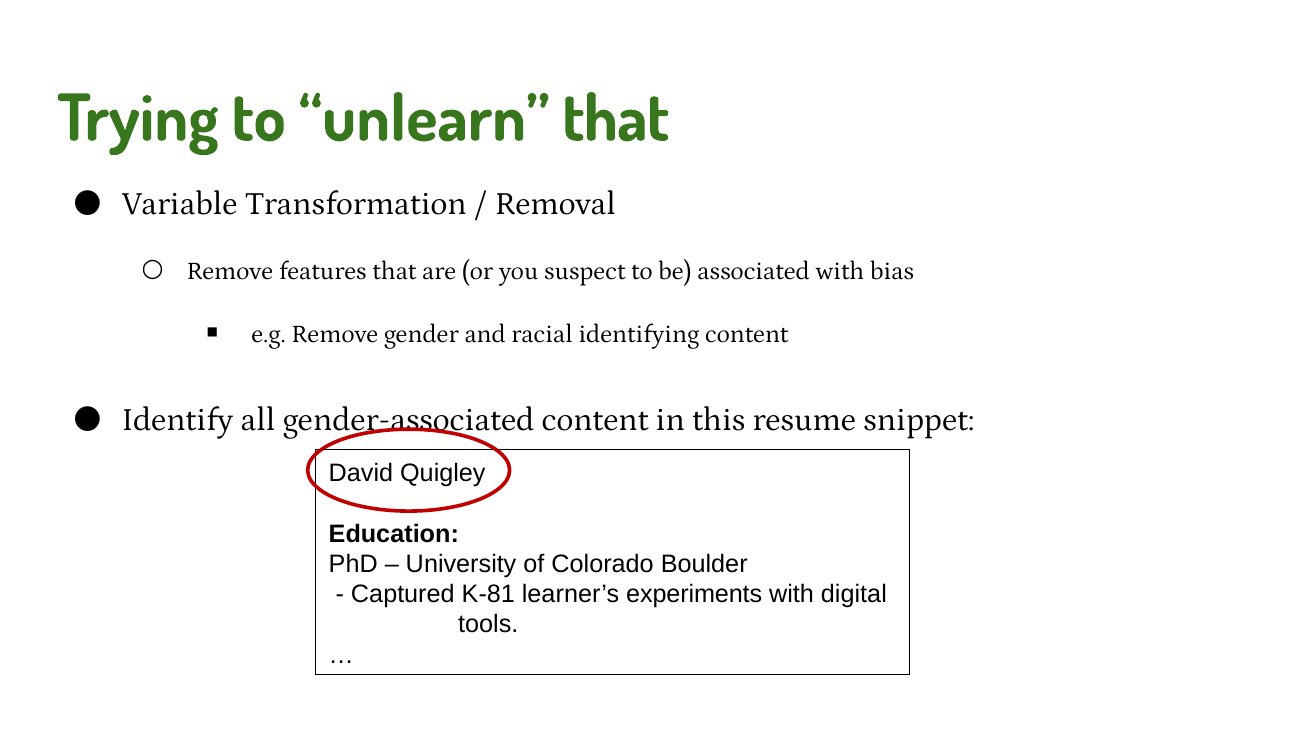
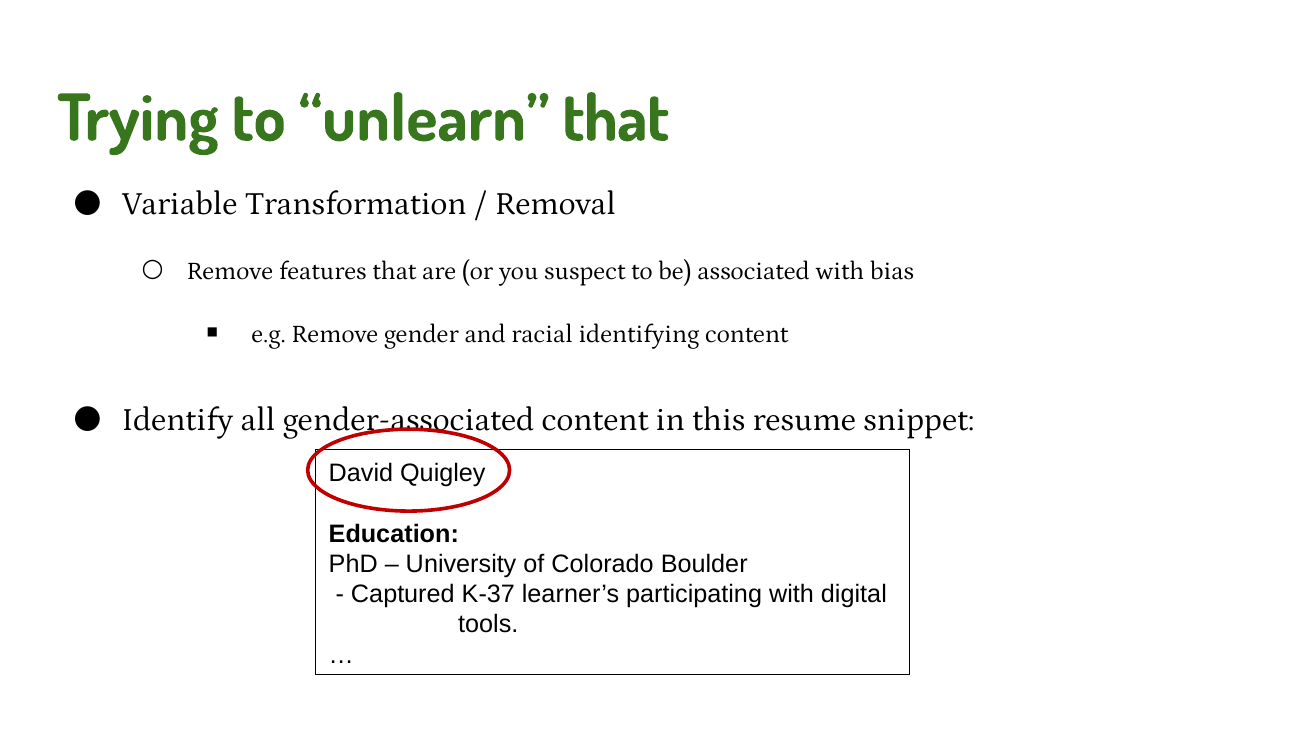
K-81: K-81 -> K-37
experiments: experiments -> participating
